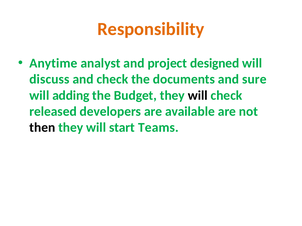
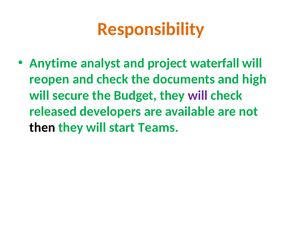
designed: designed -> waterfall
discuss: discuss -> reopen
sure: sure -> high
adding: adding -> secure
will at (198, 96) colour: black -> purple
